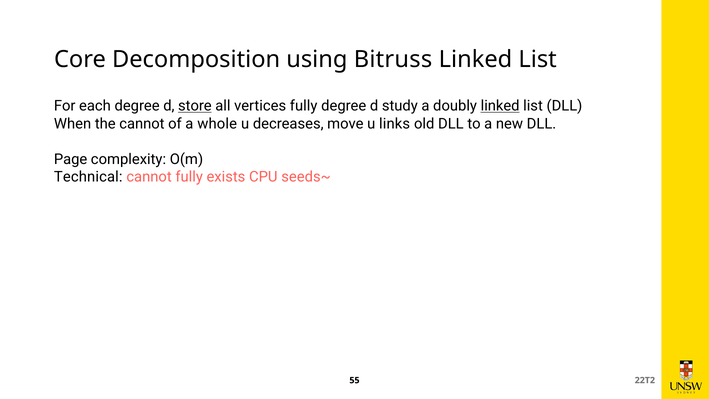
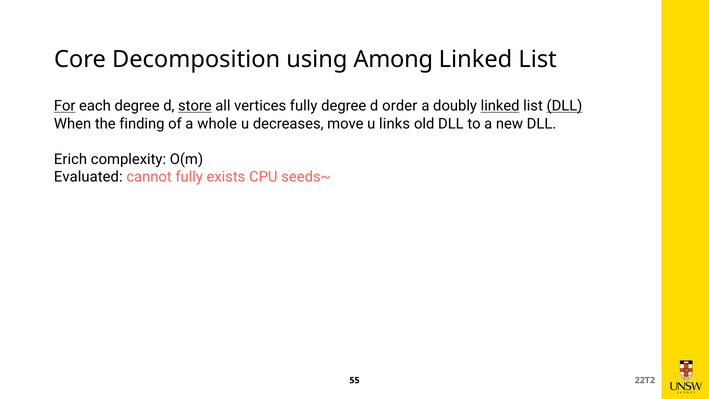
Bitruss: Bitruss -> Among
For underline: none -> present
study: study -> order
DLL at (564, 106) underline: none -> present
the cannot: cannot -> finding
Page: Page -> Erich
Technical: Technical -> Evaluated
